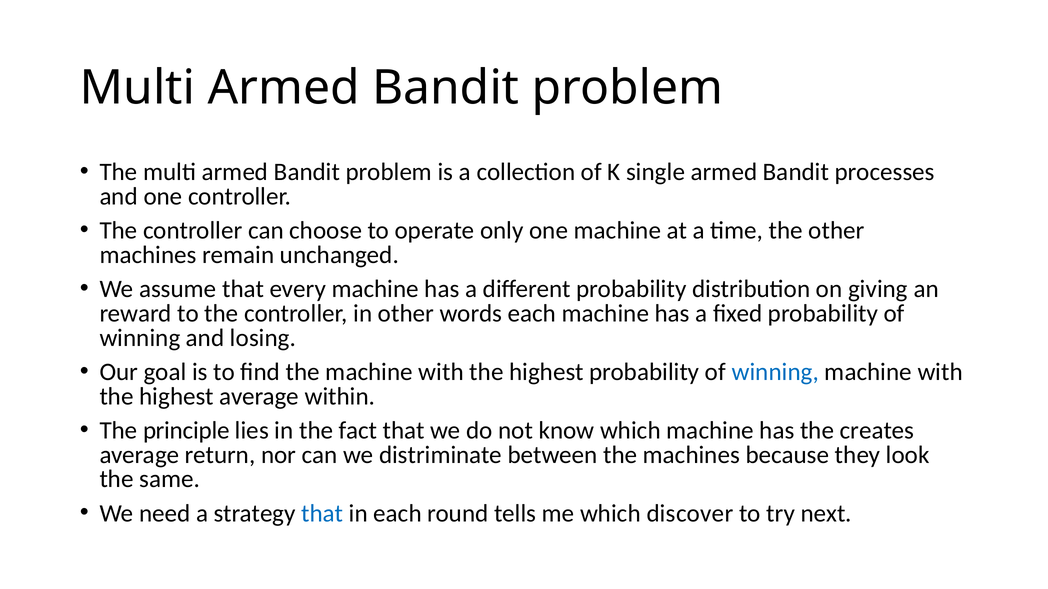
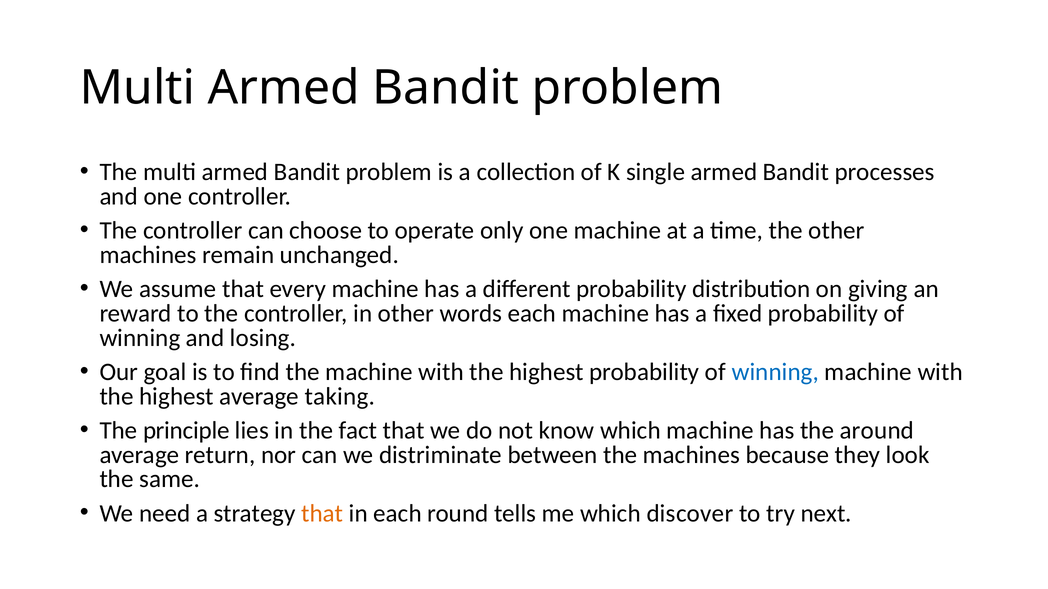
within: within -> taking
creates: creates -> around
that at (322, 514) colour: blue -> orange
